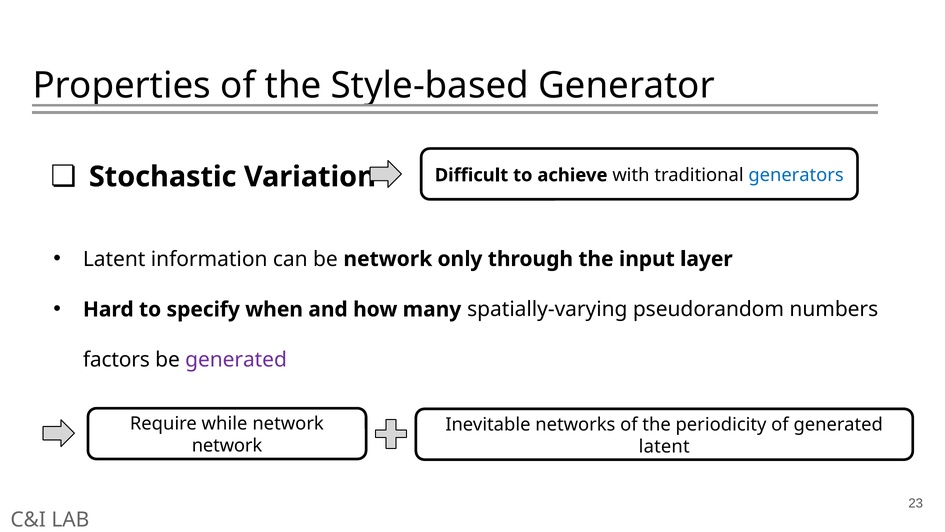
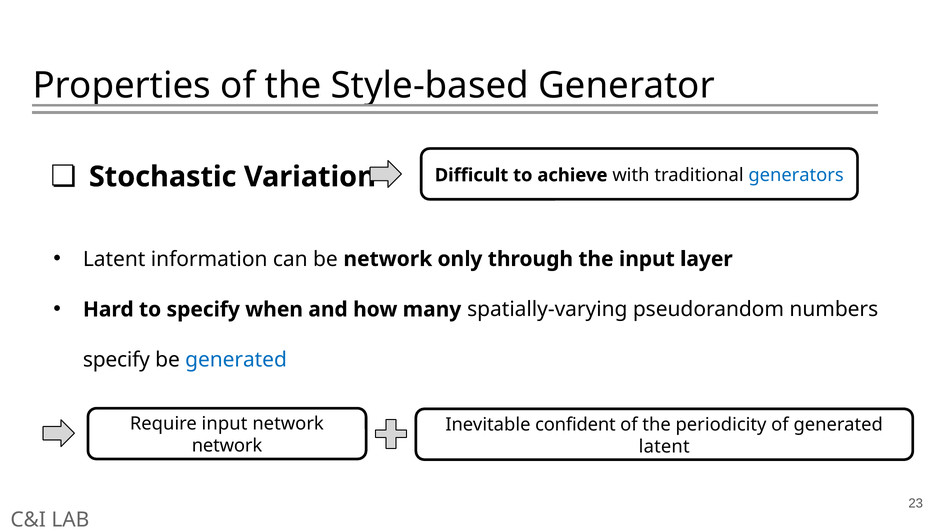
factors at (116, 360): factors -> specify
generated at (236, 360) colour: purple -> blue
Require while: while -> input
networks: networks -> confident
